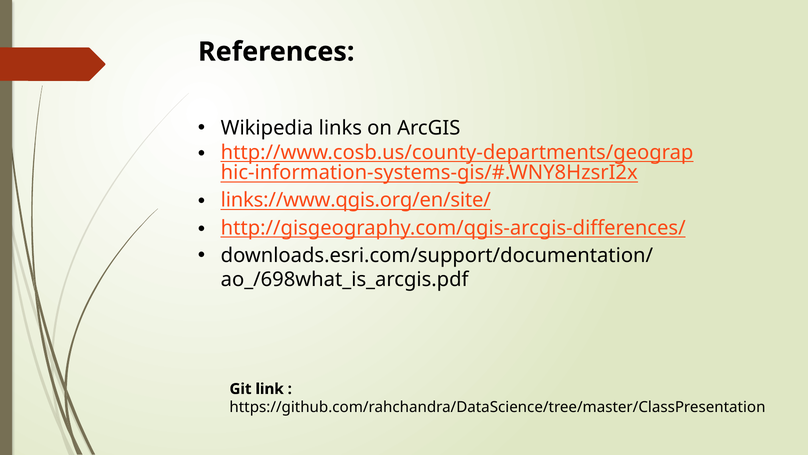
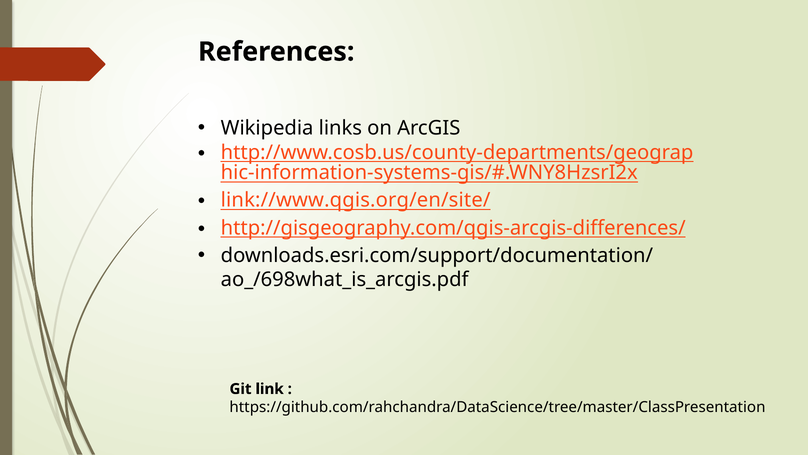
links://www.qgis.org/en/site/: links://www.qgis.org/en/site/ -> link://www.qgis.org/en/site/
